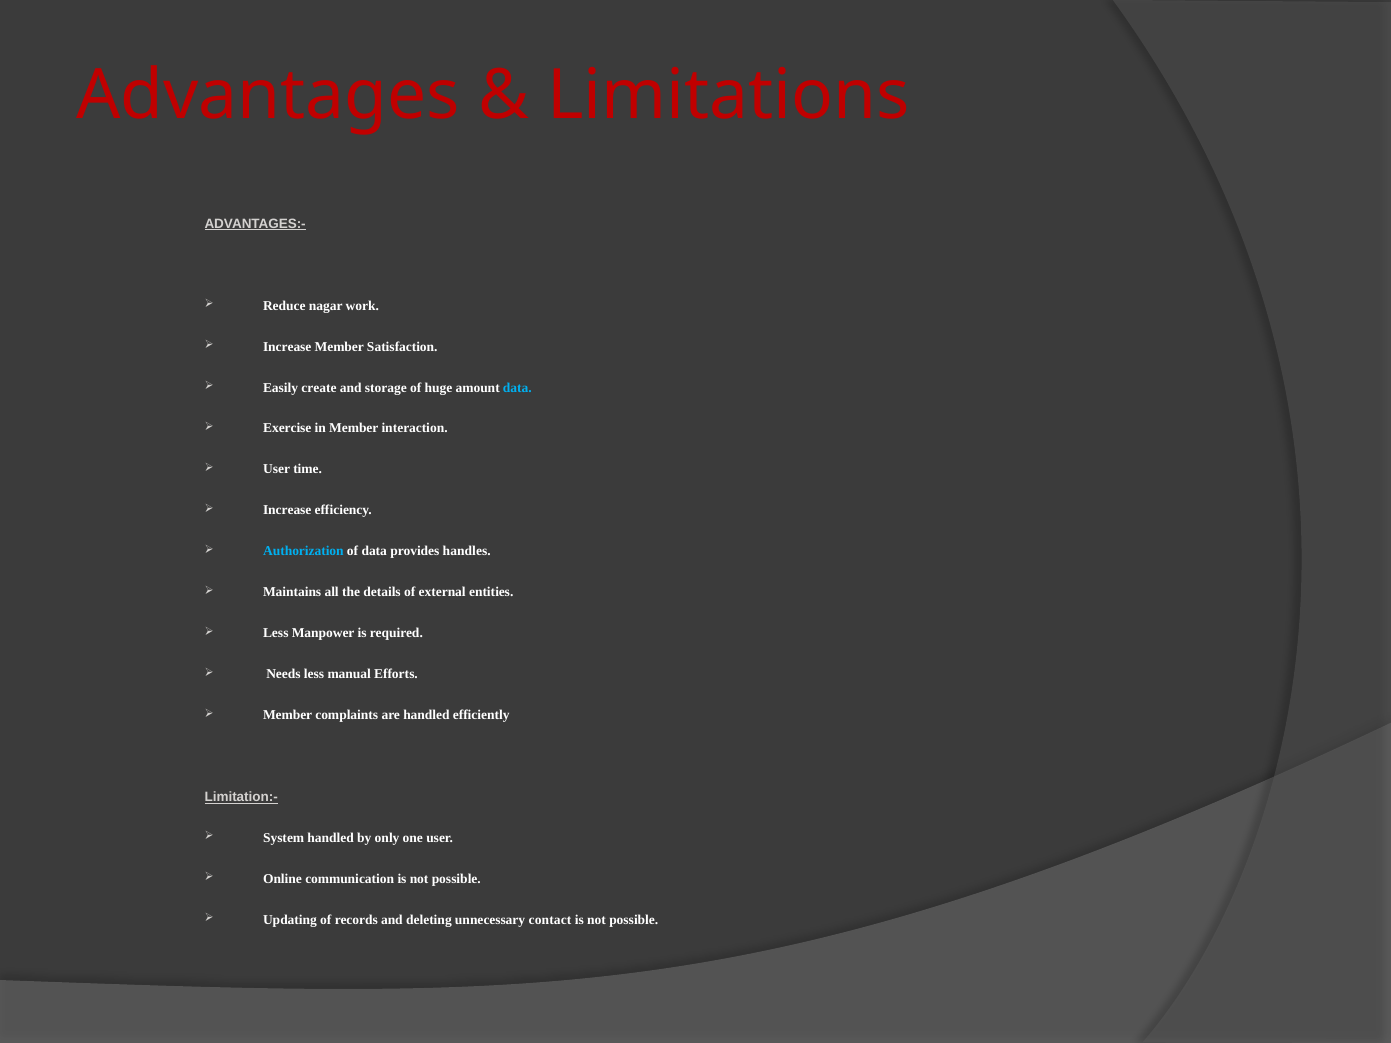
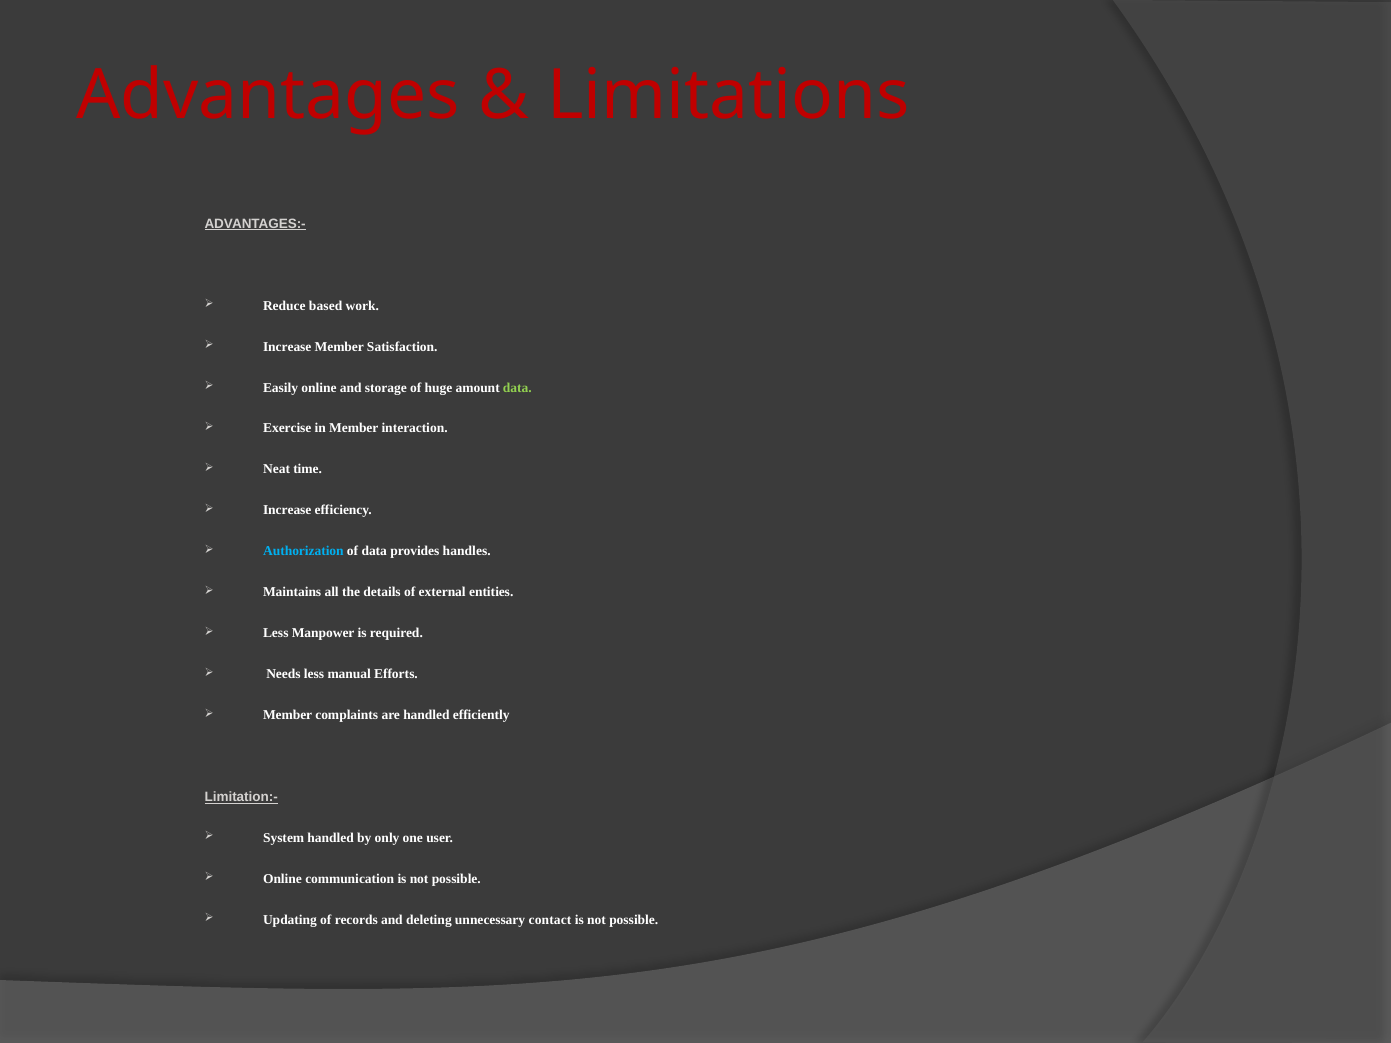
nagar: nagar -> based
Easily create: create -> online
data at (517, 388) colour: light blue -> light green
User at (277, 470): User -> Neat
